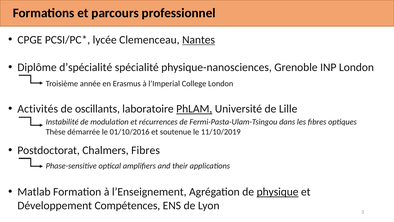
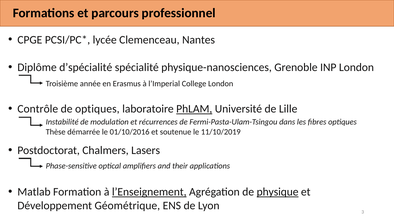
Nantes underline: present -> none
Activités: Activités -> Contrôle
de oscillants: oscillants -> optiques
Chalmers Fibres: Fibres -> Lasers
l’Enseignement underline: none -> present
Compétences: Compétences -> Géométrique
